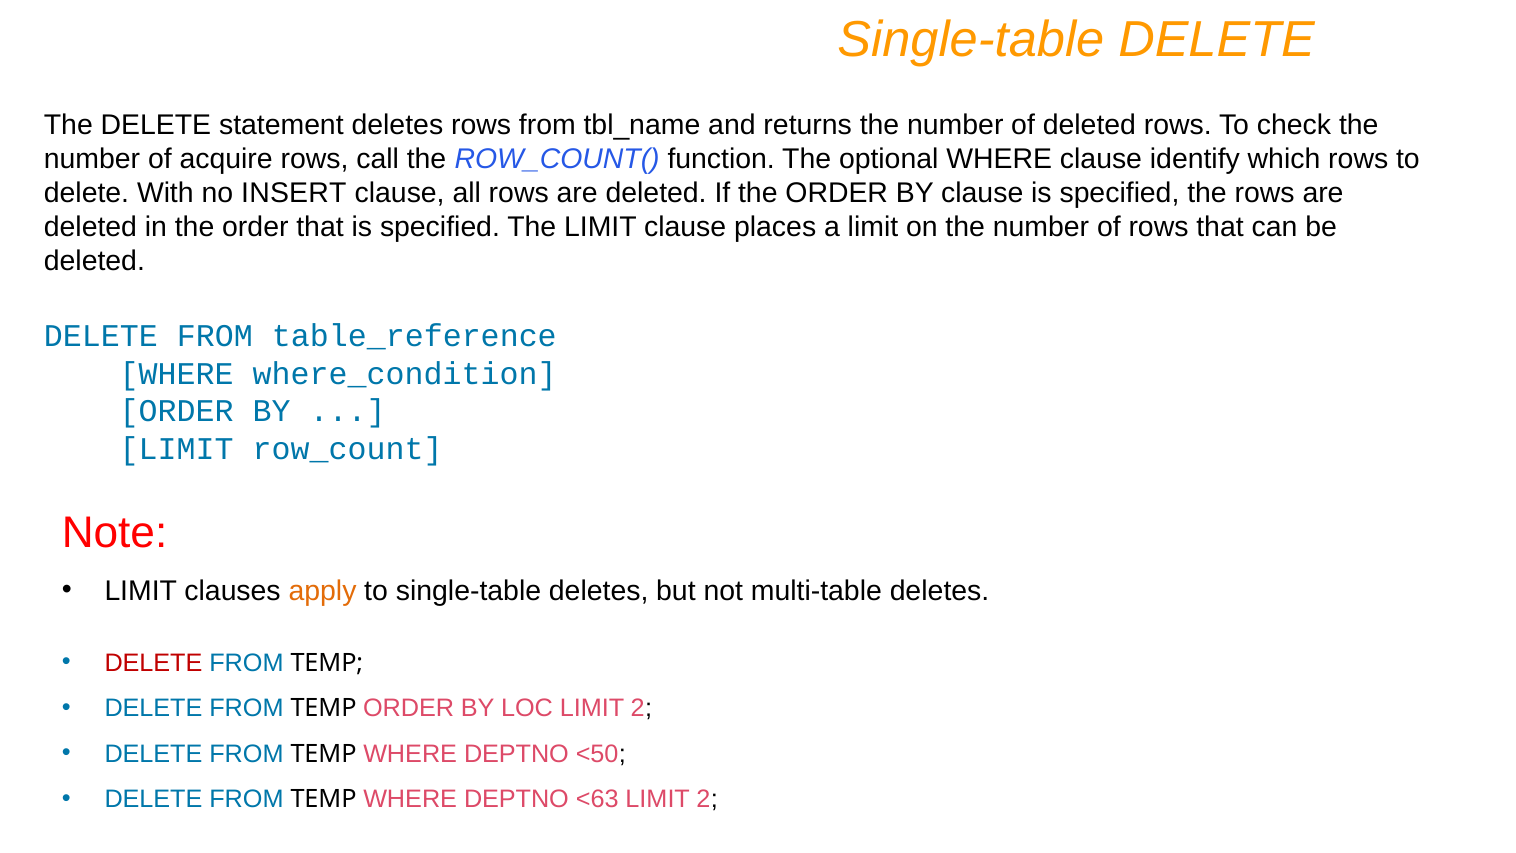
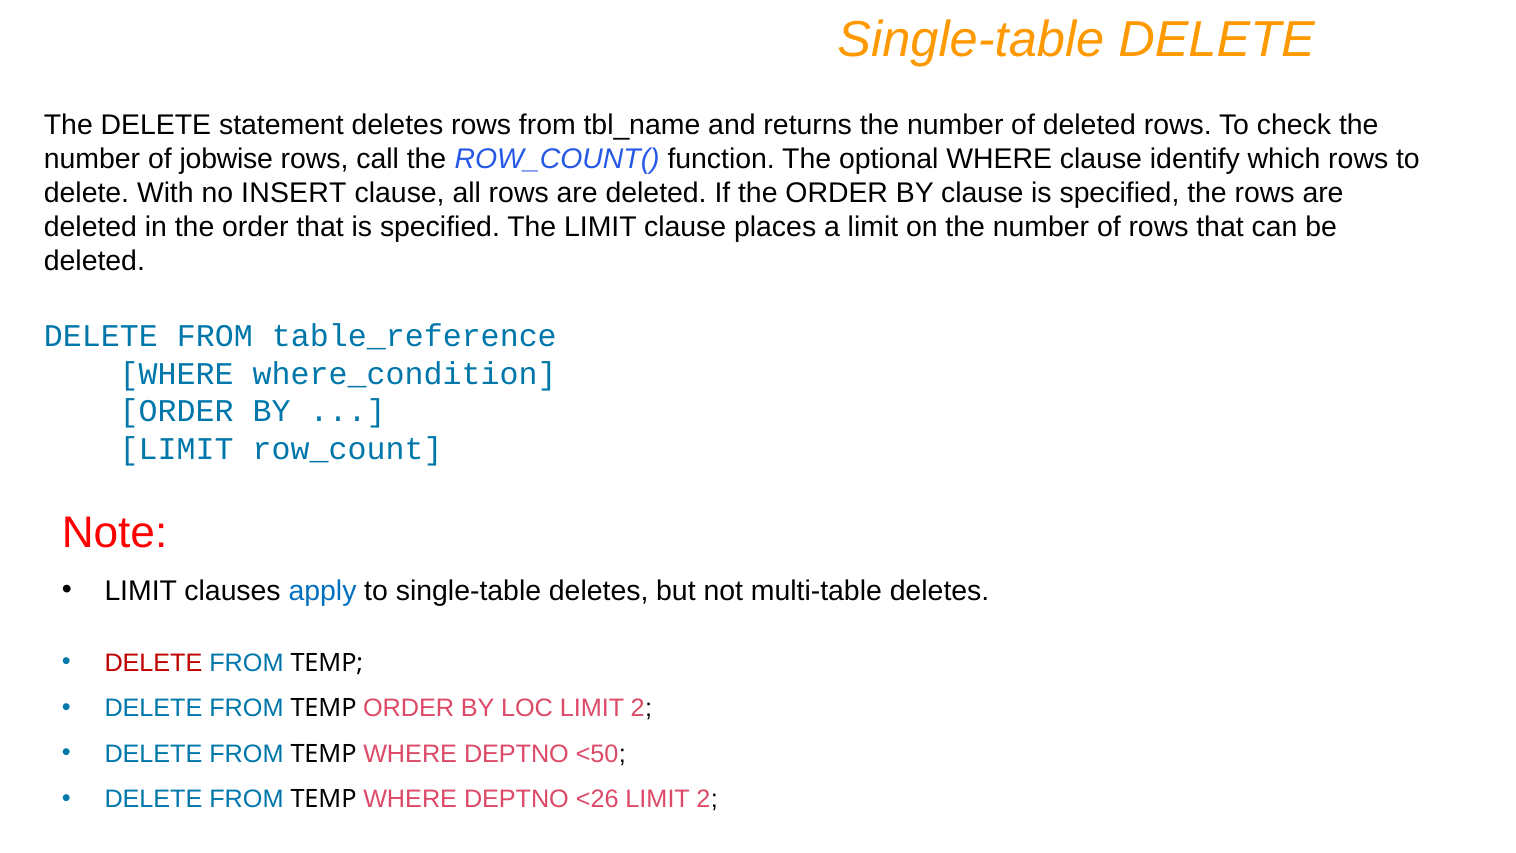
acquire: acquire -> jobwise
apply colour: orange -> blue
<63: <63 -> <26
